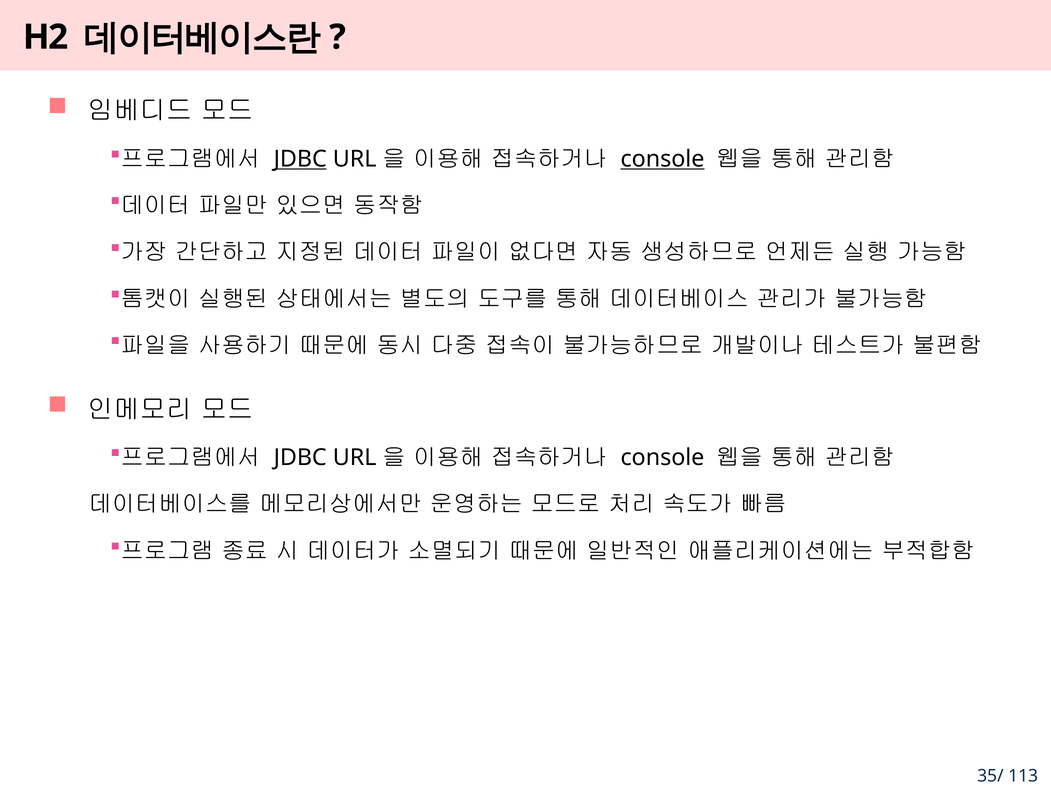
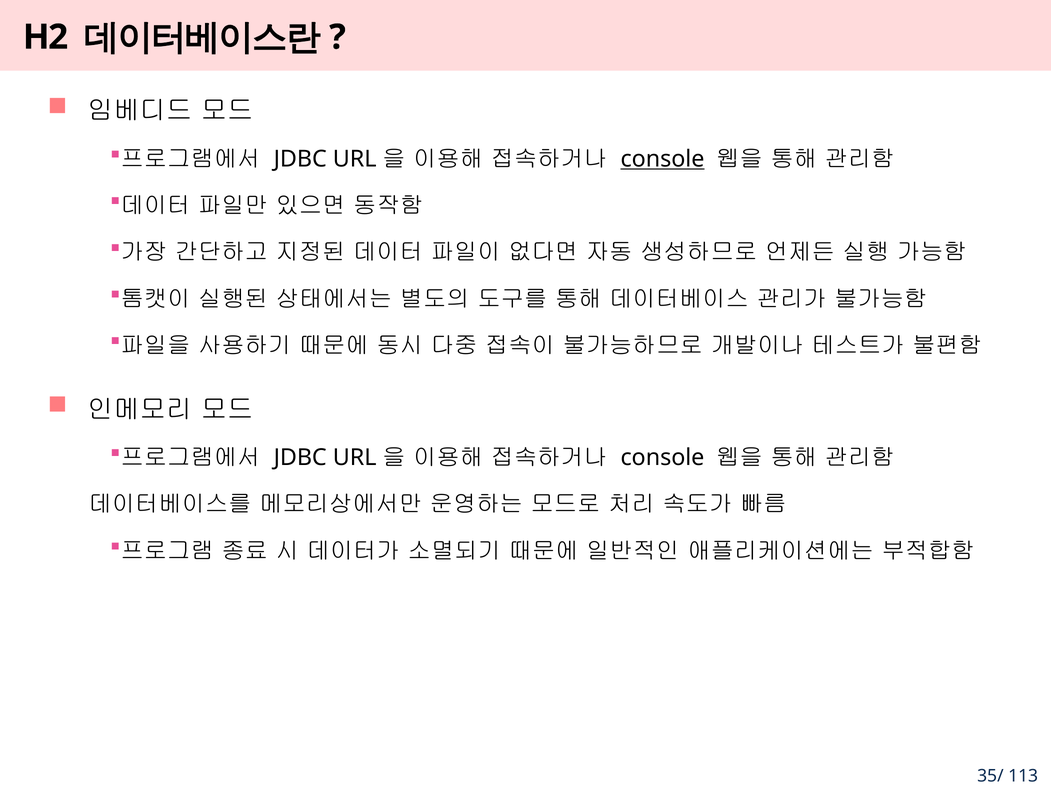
JDBC at (300, 159) underline: present -> none
